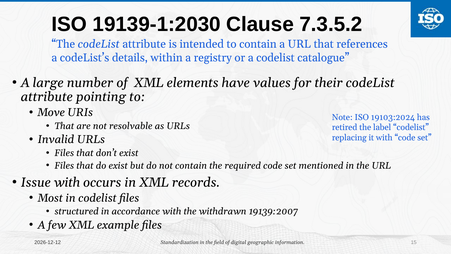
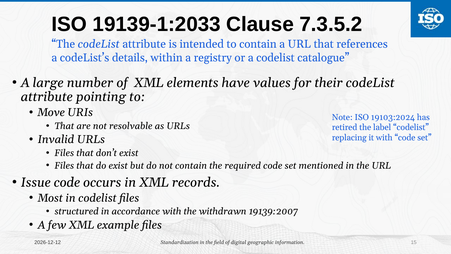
19139-1:2030: 19139-1:2030 -> 19139-1:2033
Issue with: with -> code
